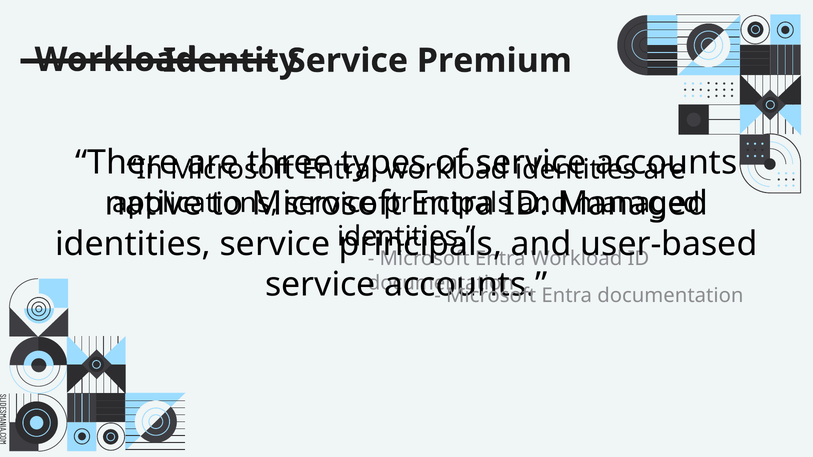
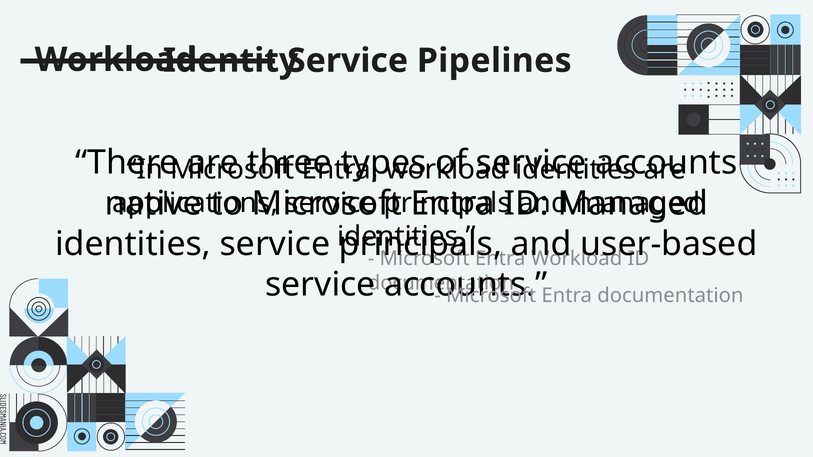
Premium: Premium -> Pipelines
